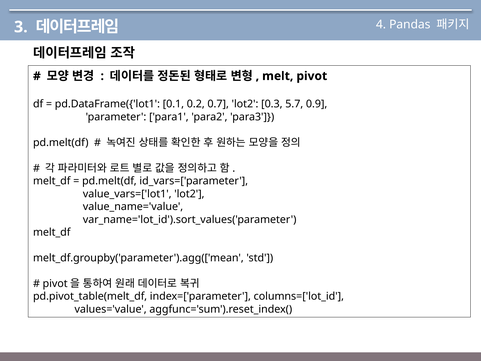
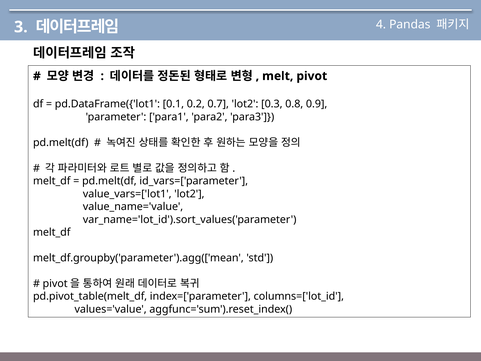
5.7: 5.7 -> 0.8
